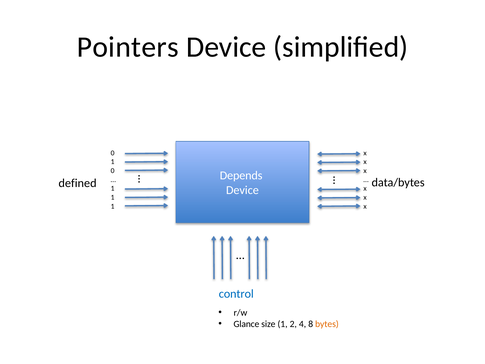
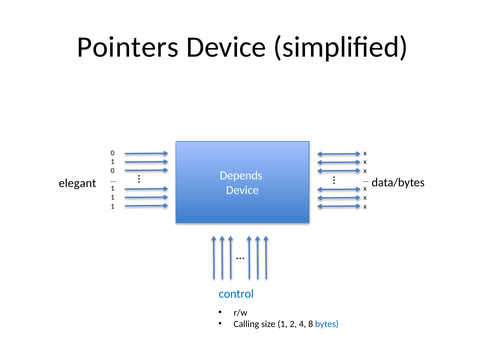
defined: defined -> elegant
Glance: Glance -> Calling
bytes colour: orange -> blue
